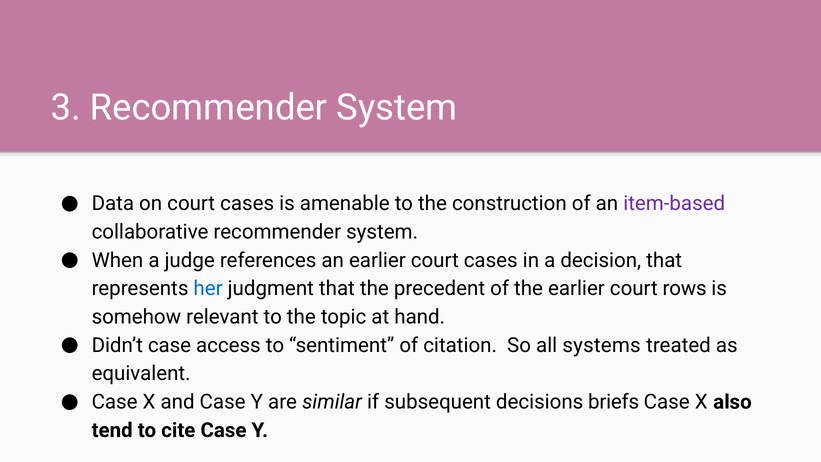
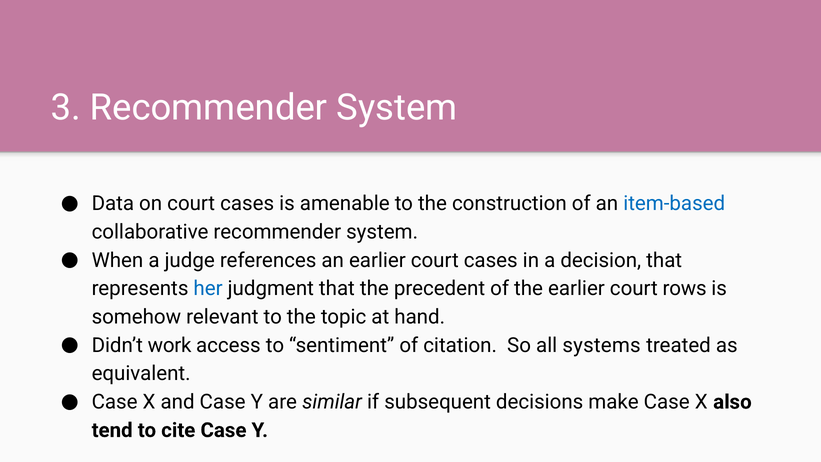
item-based colour: purple -> blue
Didn’t case: case -> work
briefs: briefs -> make
